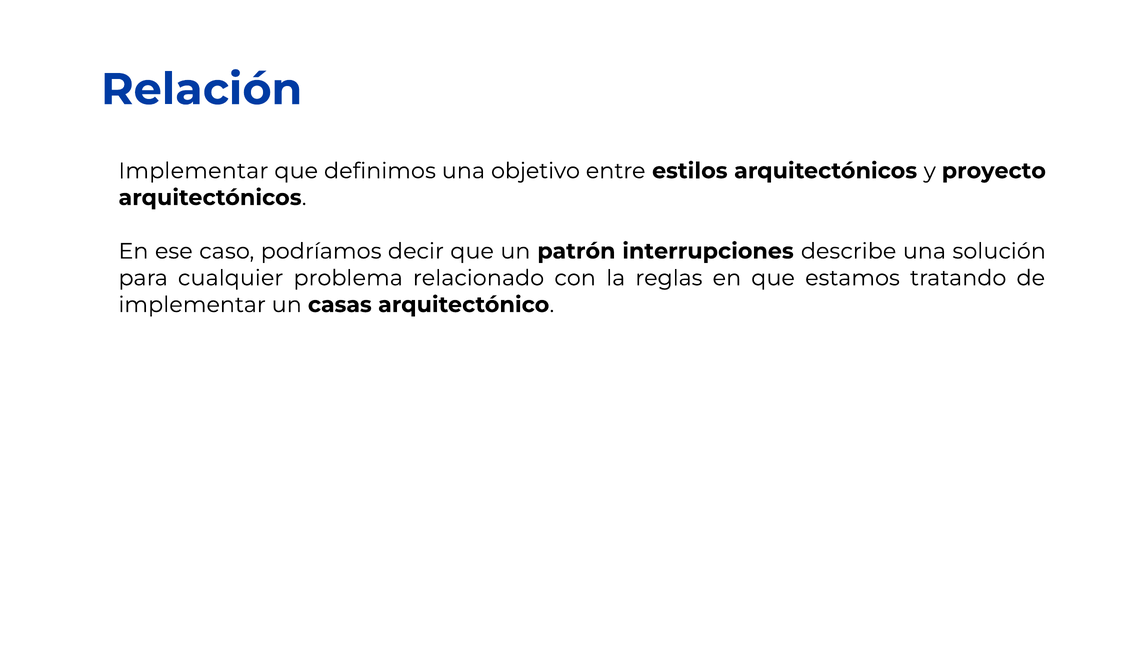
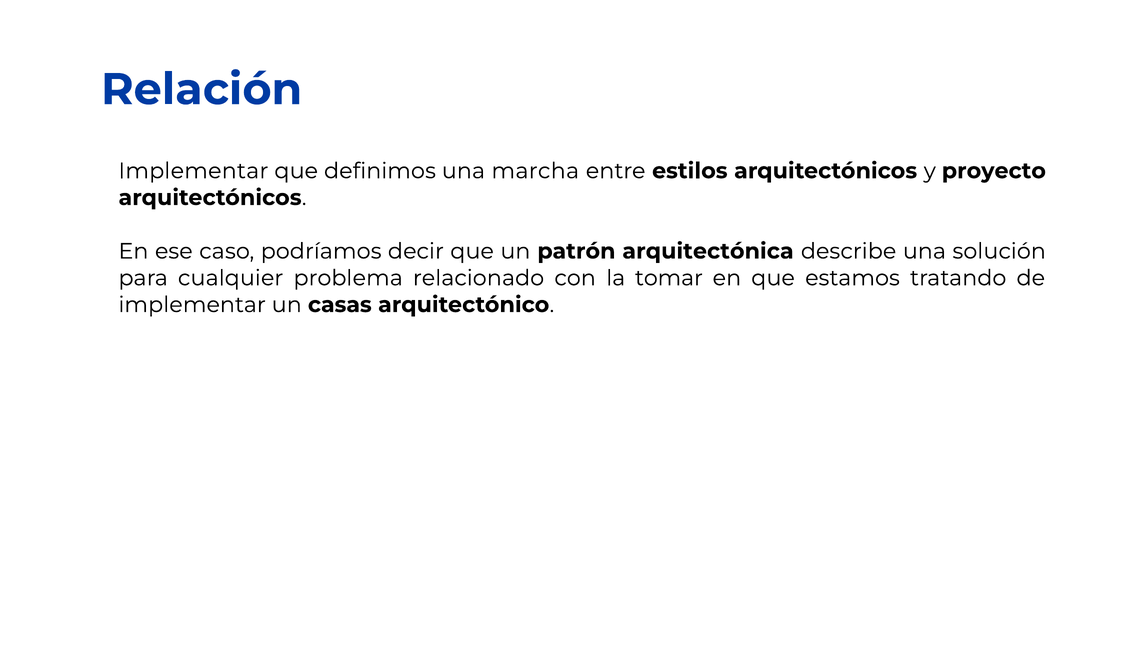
objetivo: objetivo -> marcha
interrupciones: interrupciones -> arquitectónica
reglas: reglas -> tomar
